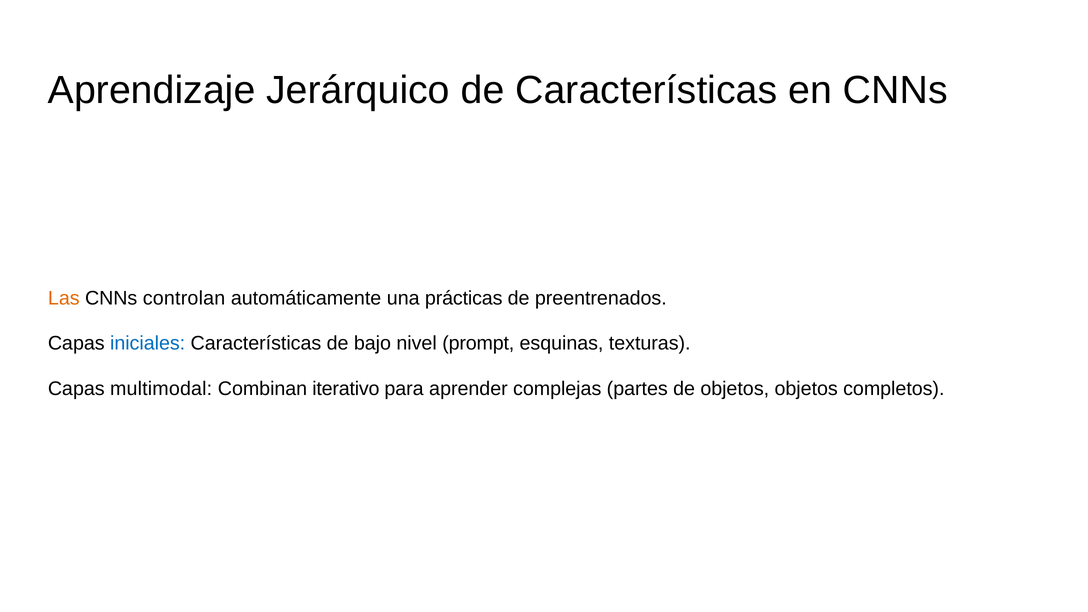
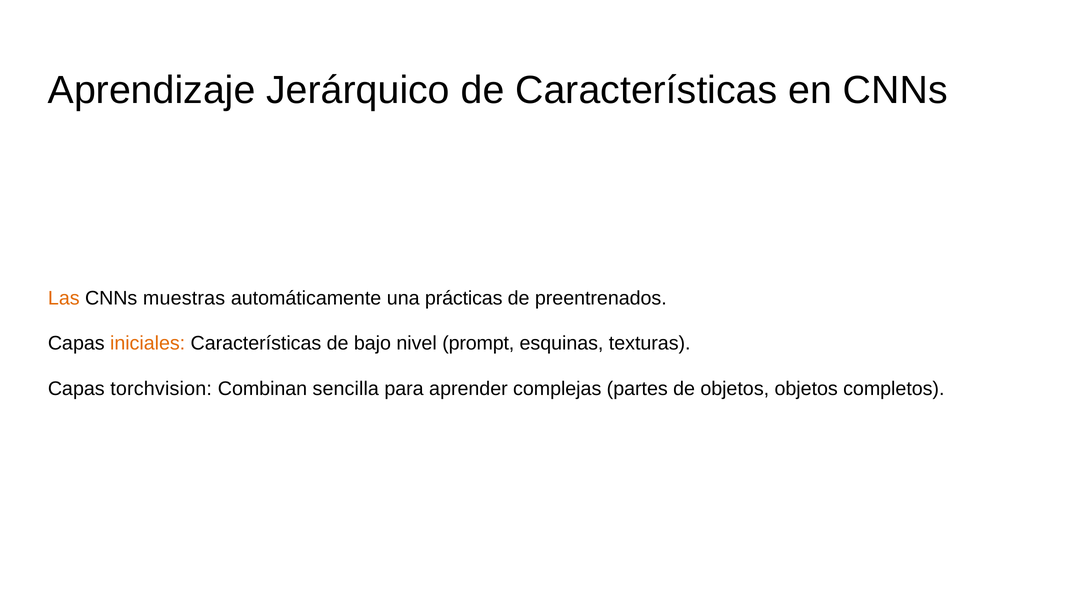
controlan: controlan -> muestras
iniciales colour: blue -> orange
multimodal: multimodal -> torchvision
iterativo: iterativo -> sencilla
